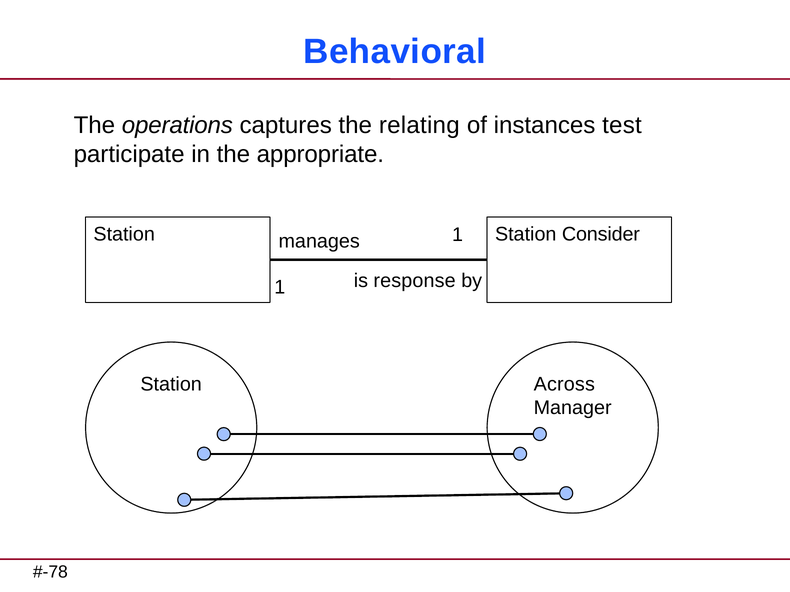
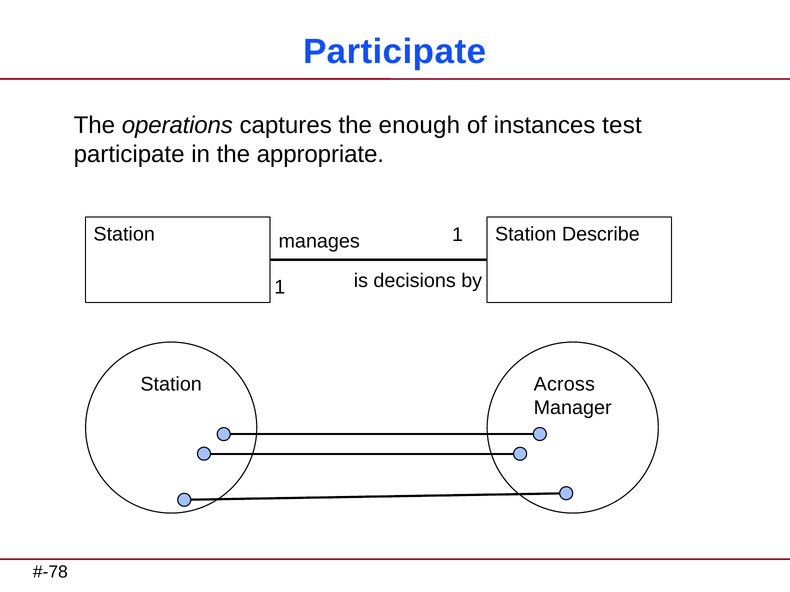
Behavioral at (395, 52): Behavioral -> Participate
relating: relating -> enough
Consider: Consider -> Describe
response: response -> decisions
